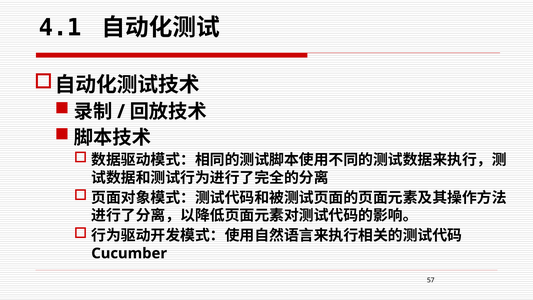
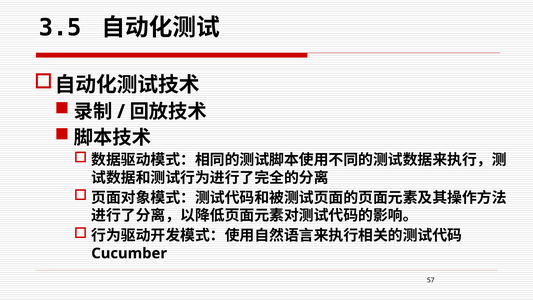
4.1: 4.1 -> 3.5
